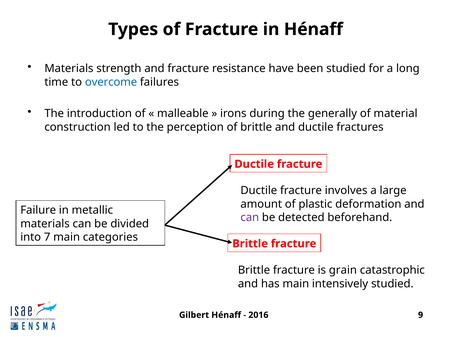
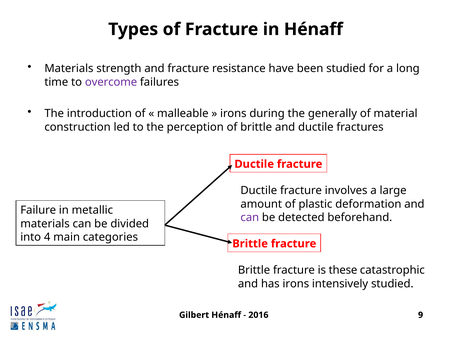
overcome colour: blue -> purple
7: 7 -> 4
grain: grain -> these
has main: main -> irons
